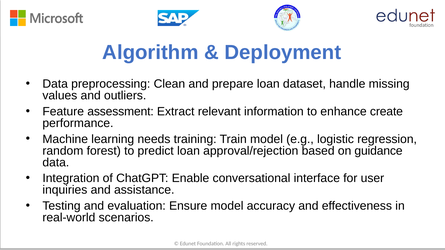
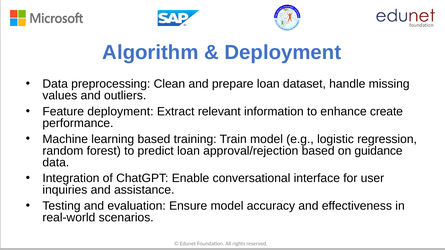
Feature assessment: assessment -> deployment
learning needs: needs -> based
